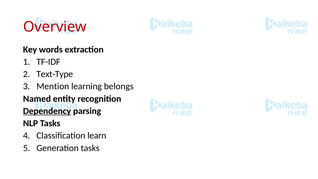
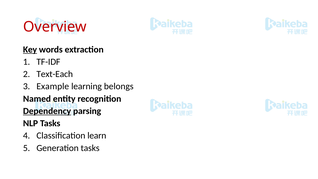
Key underline: none -> present
Text-Type: Text-Type -> Text-Each
Mention: Mention -> Example
